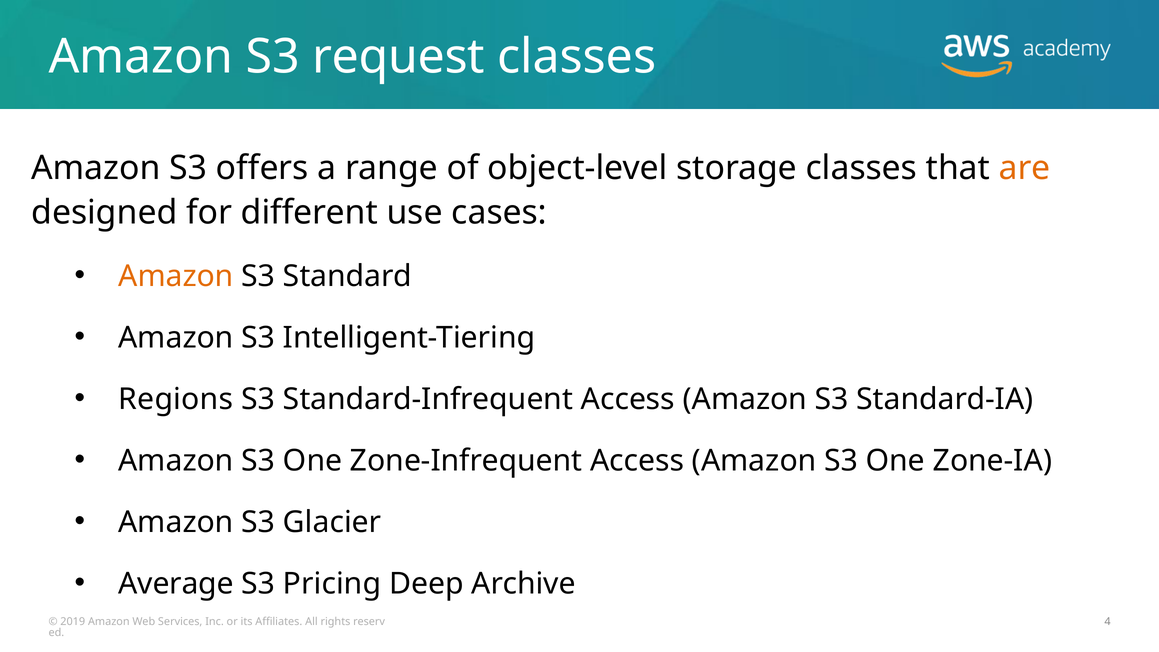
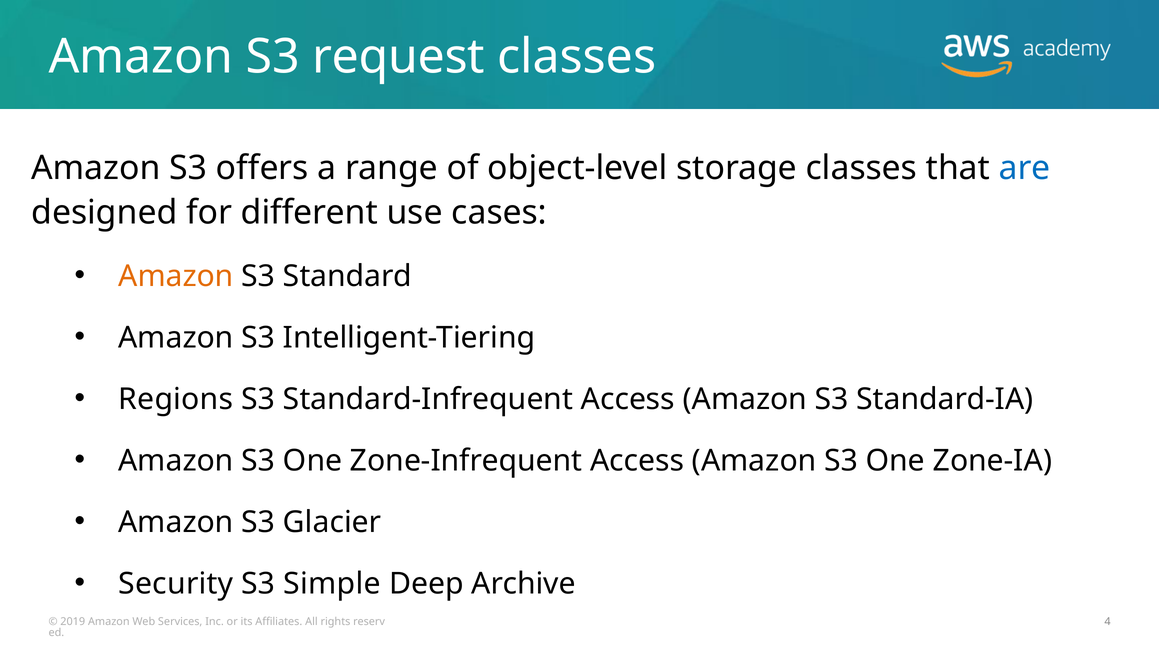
are colour: orange -> blue
Average: Average -> Security
Pricing: Pricing -> Simple
